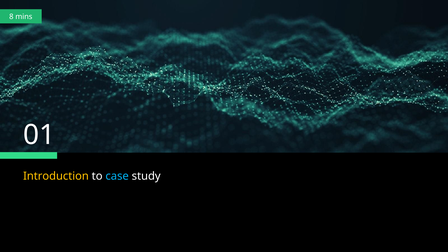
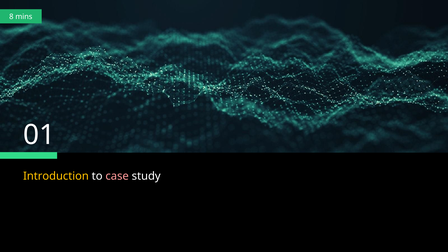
case colour: light blue -> pink
